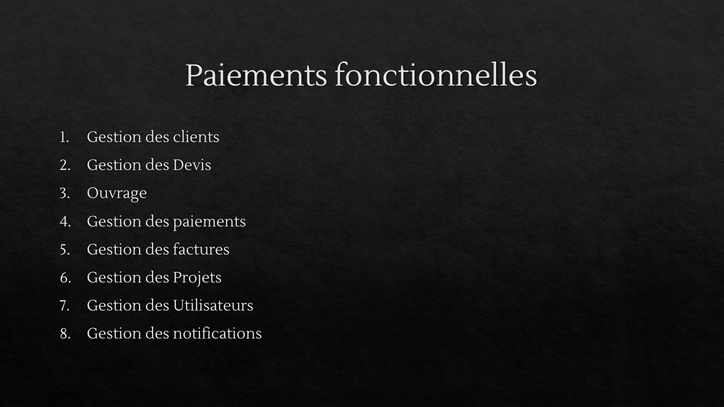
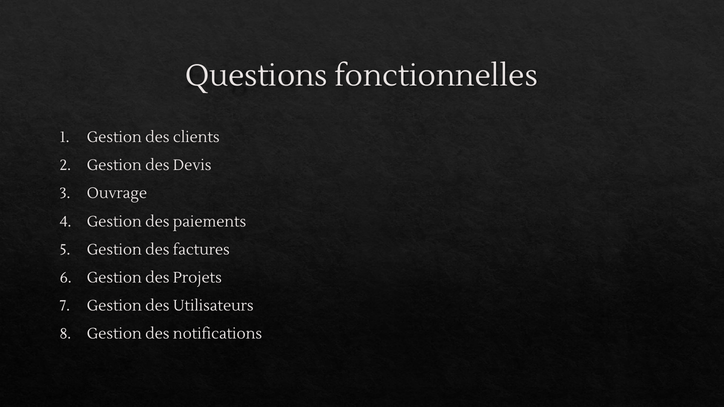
Paiements at (257, 76): Paiements -> Questions
